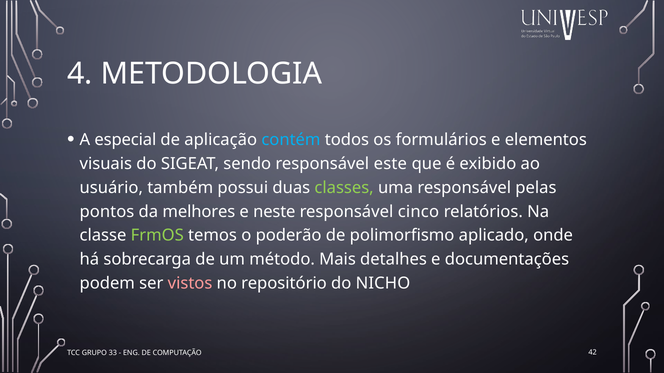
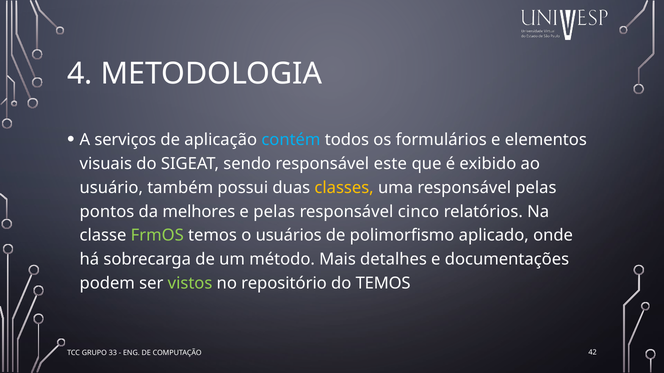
especial: especial -> serviços
classes colour: light green -> yellow
e neste: neste -> pelas
poderão: poderão -> usuários
vistos colour: pink -> light green
do NICHO: NICHO -> TEMOS
